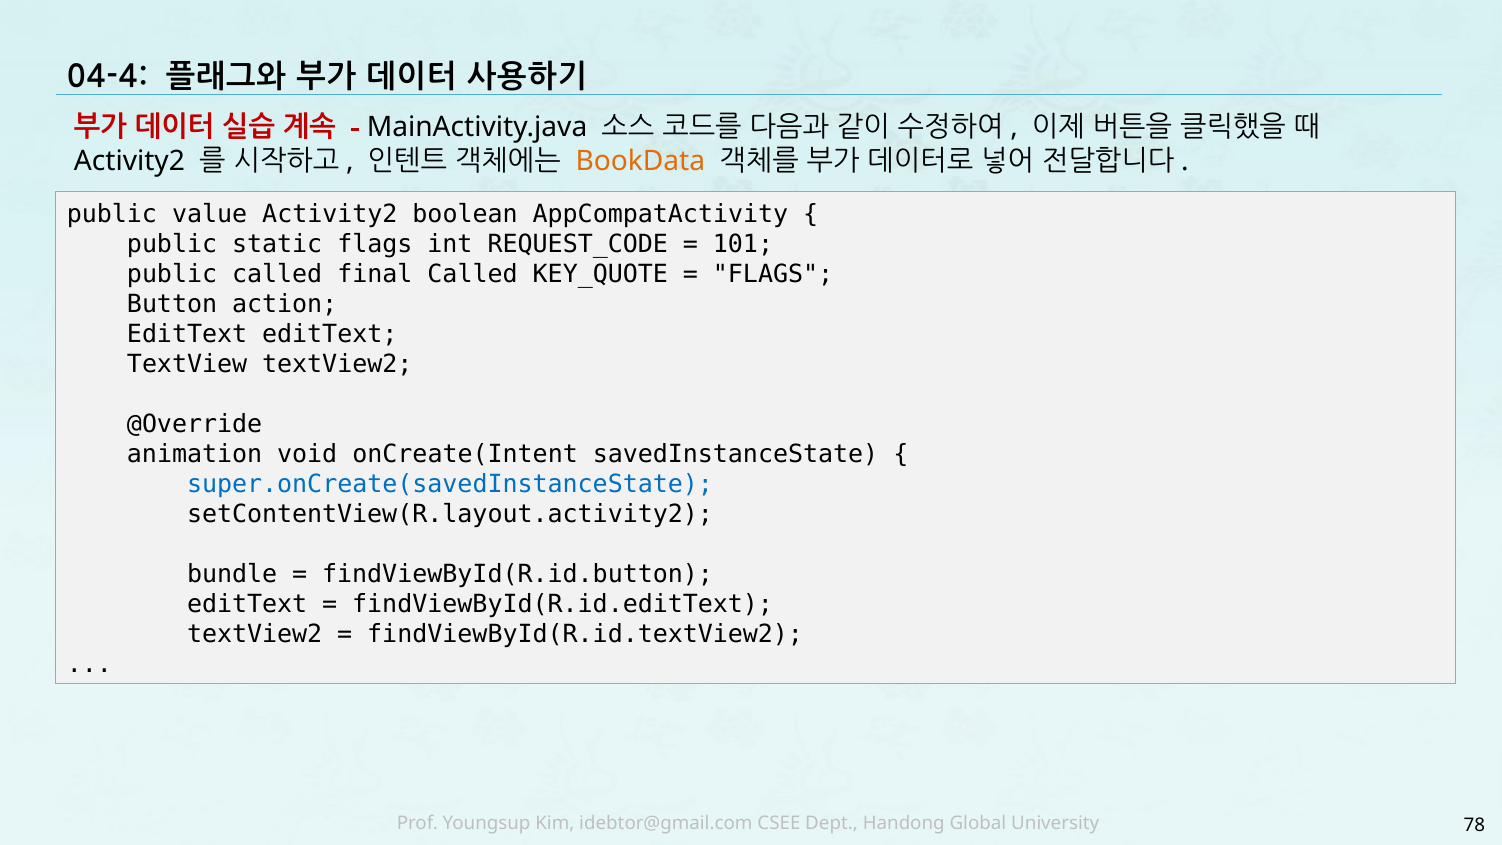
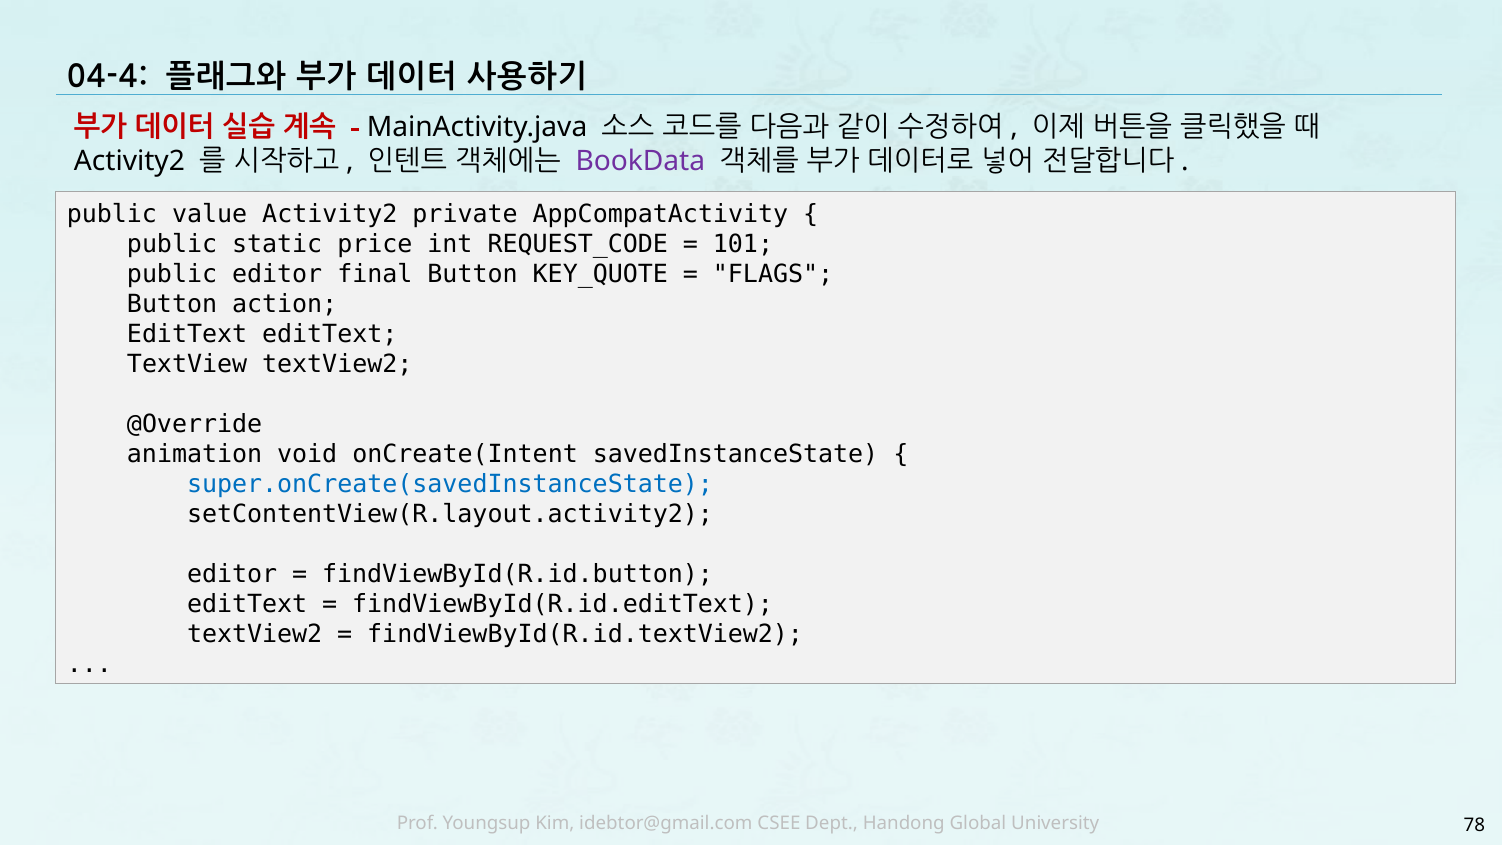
BookData colour: orange -> purple
boolean: boolean -> private
static flags: flags -> price
public called: called -> editor
final Called: Called -> Button
bundle at (232, 574): bundle -> editor
